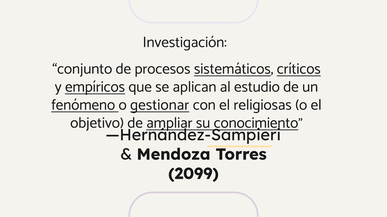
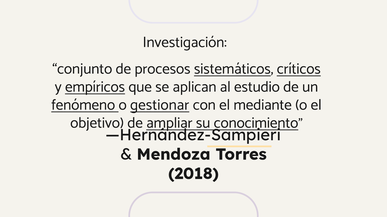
religiosas: religiosas -> mediante
2099: 2099 -> 2018
